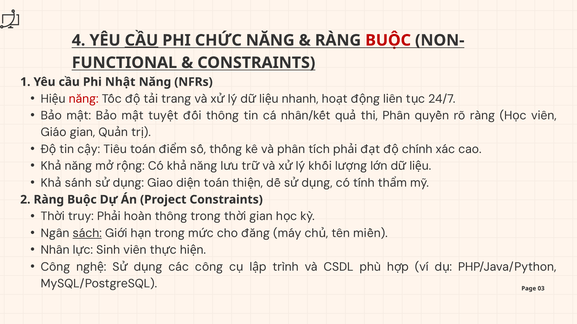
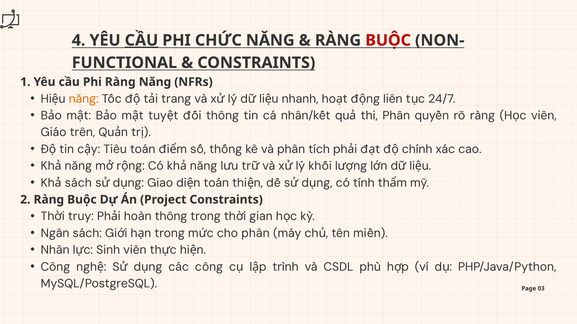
Phi Nhật: Nhật -> Ràng
năng at (84, 99) colour: red -> orange
Giáo gian: gian -> trên
sánh at (78, 183): sánh -> sách
sách at (87, 234) underline: present -> none
cho đăng: đăng -> phân
